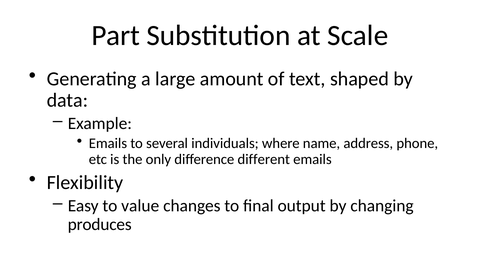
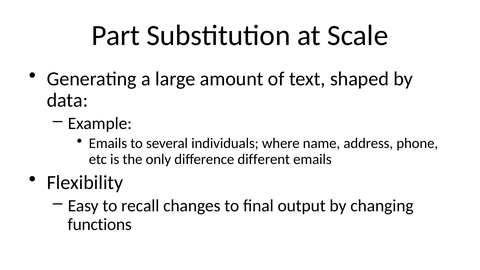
value: value -> recall
produces: produces -> functions
